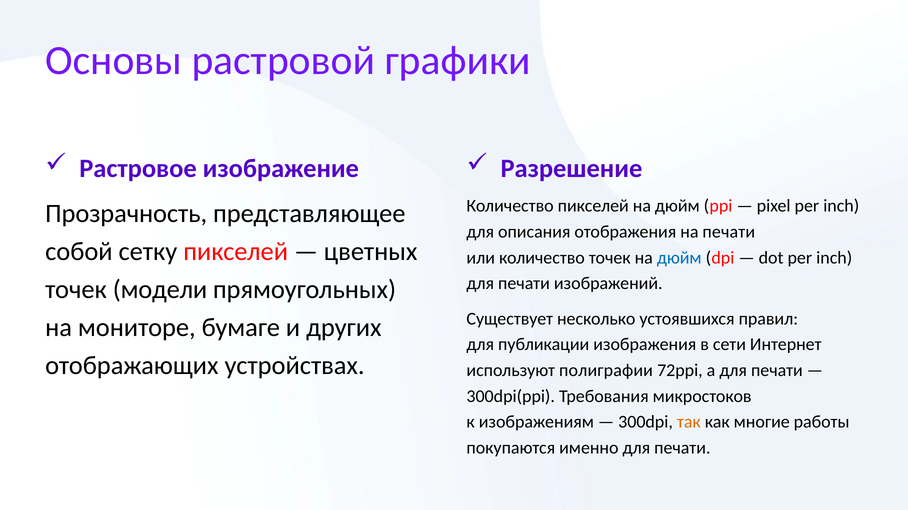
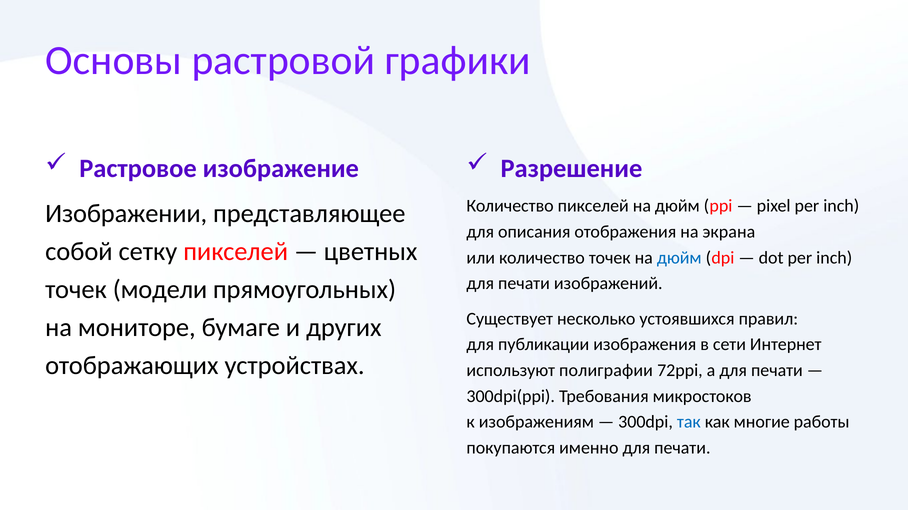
Прозрачность: Прозрачность -> Изображении
на печати: печати -> экрана
так colour: orange -> blue
